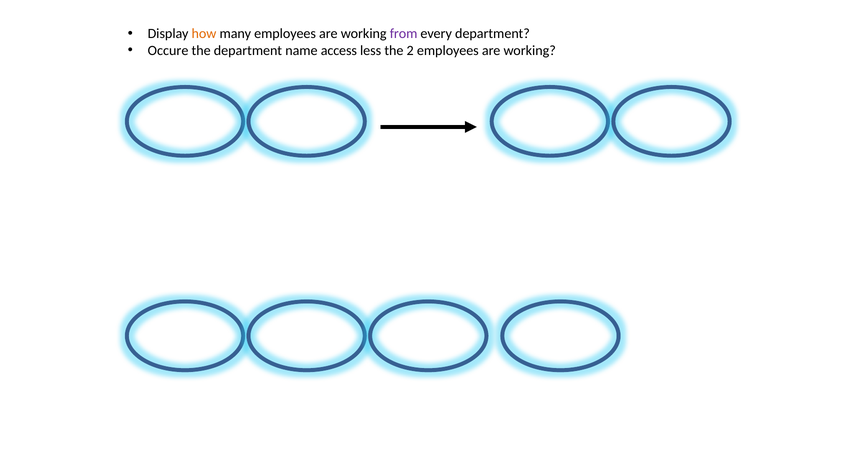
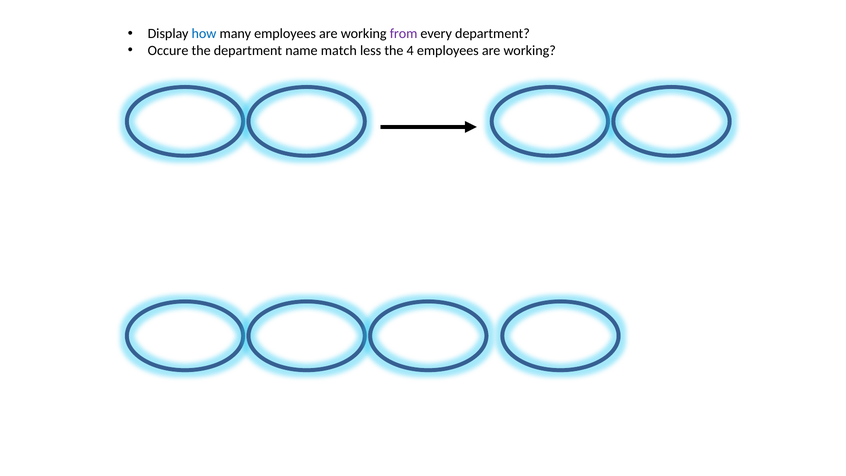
how colour: orange -> blue
access: access -> match
2: 2 -> 4
